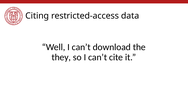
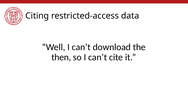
they: they -> then
